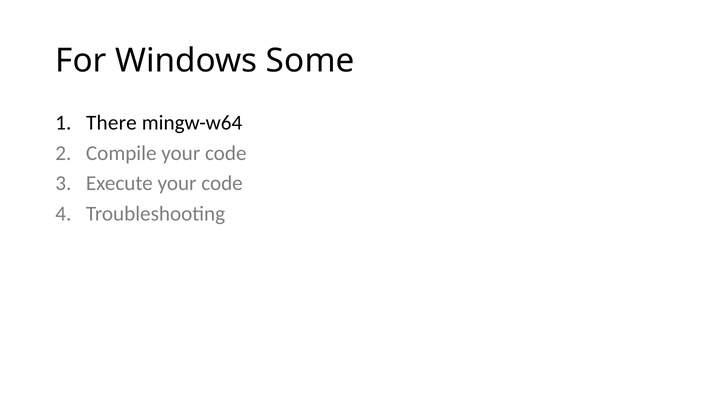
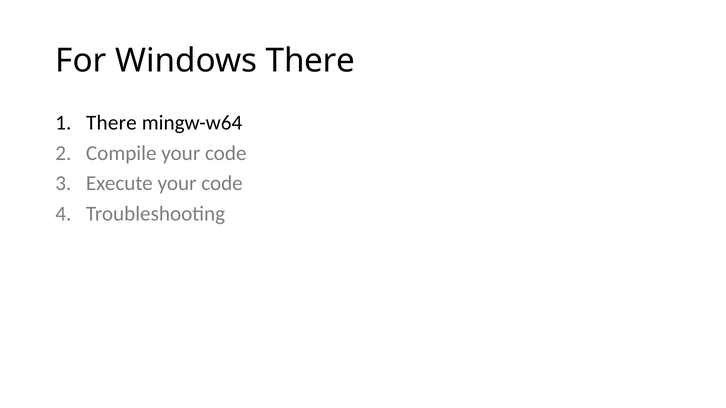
Windows Some: Some -> There
